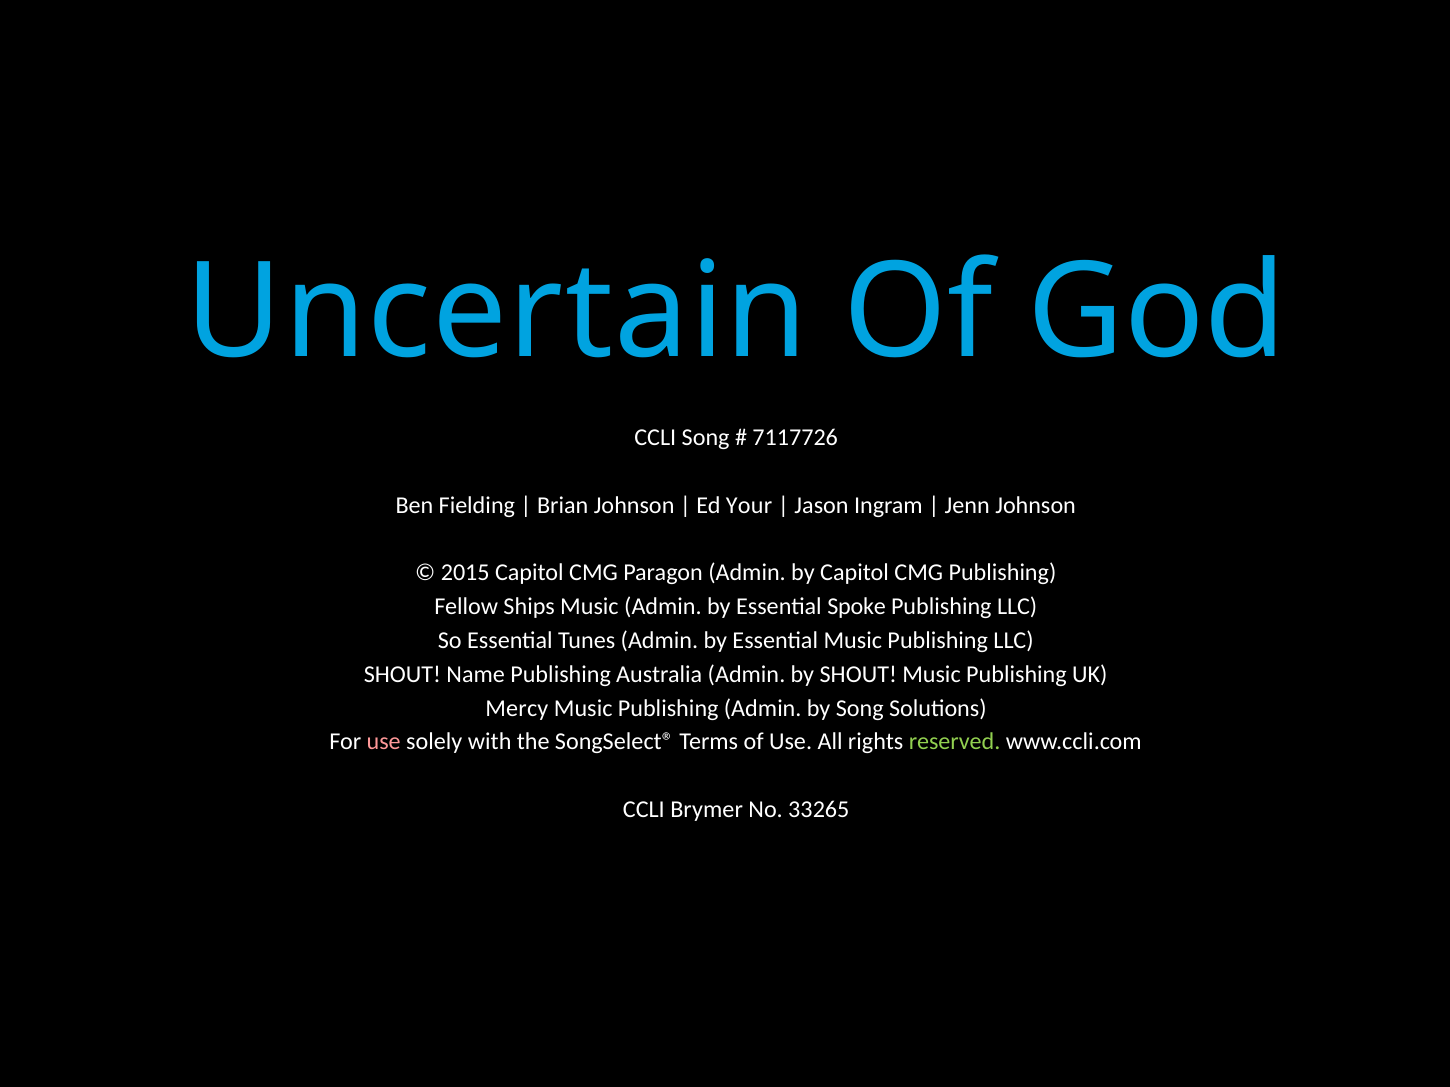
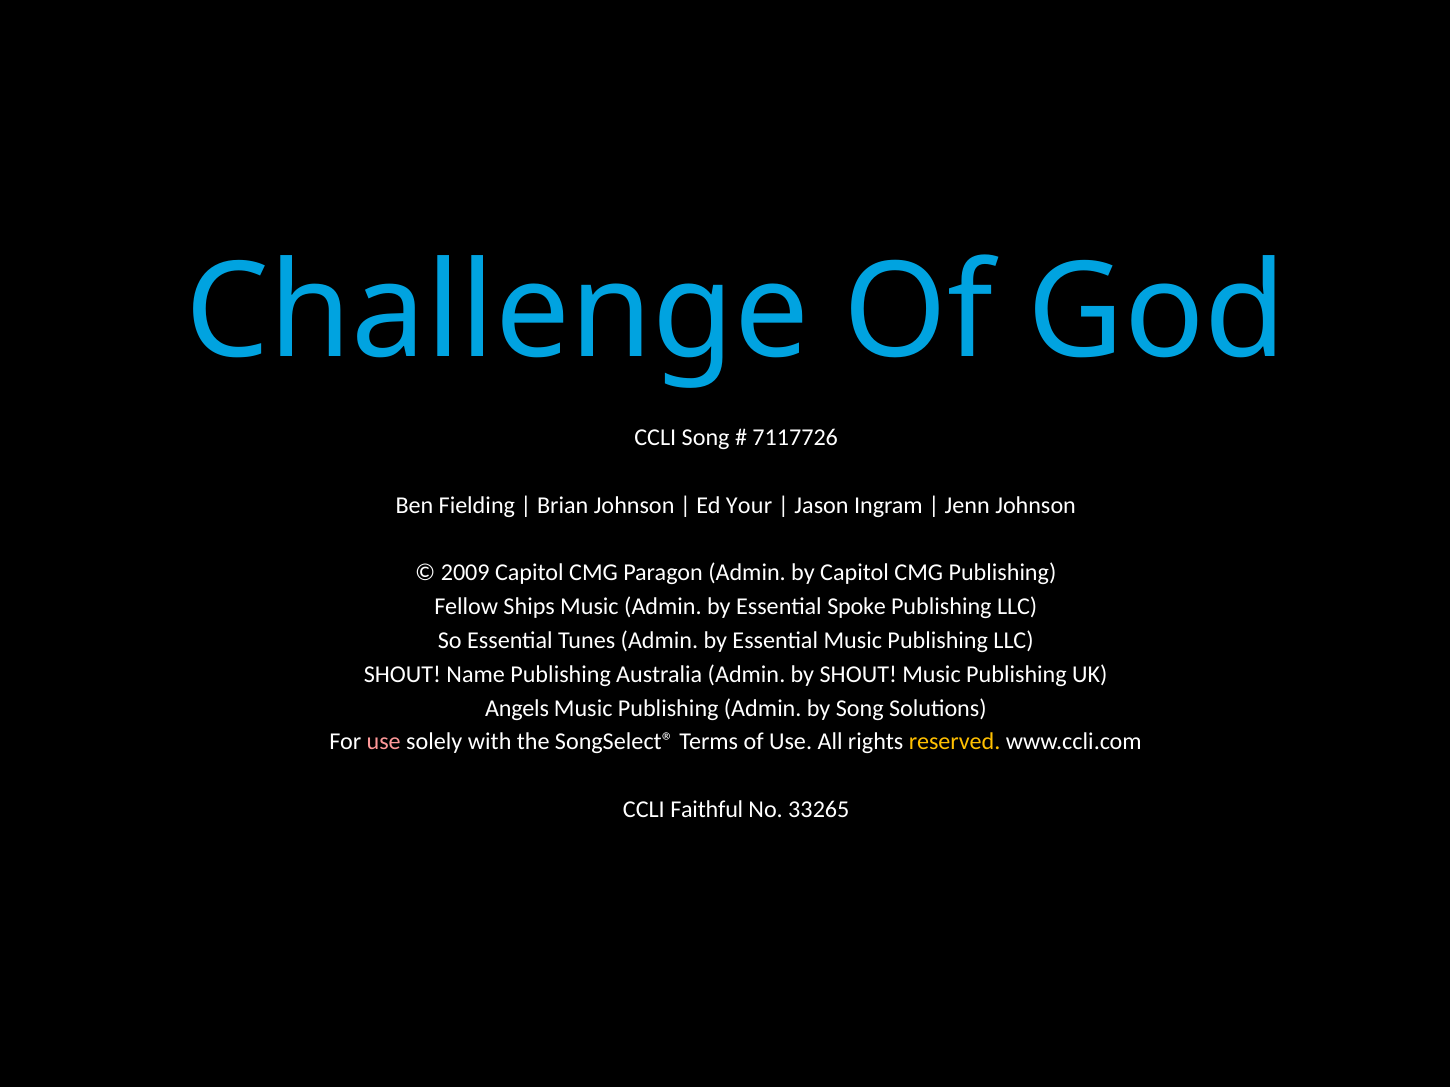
Uncertain: Uncertain -> Challenge
2015: 2015 -> 2009
Mercy: Mercy -> Angels
reserved colour: light green -> yellow
Brymer: Brymer -> Faithful
